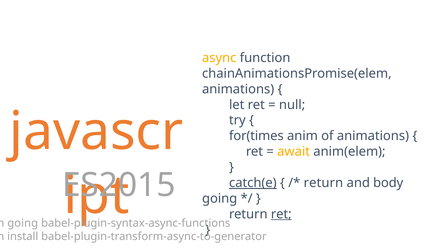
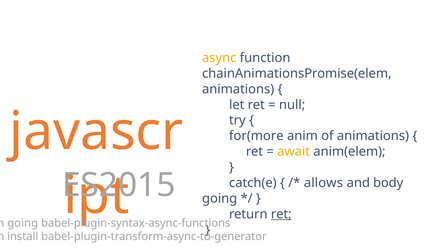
for(times: for(times -> for(more
catch(e underline: present -> none
return at (323, 183): return -> allows
